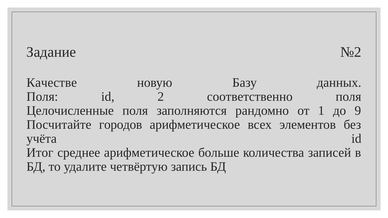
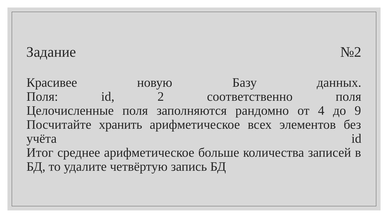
Качестве: Качестве -> Красивее
1: 1 -> 4
городов: городов -> хранить
